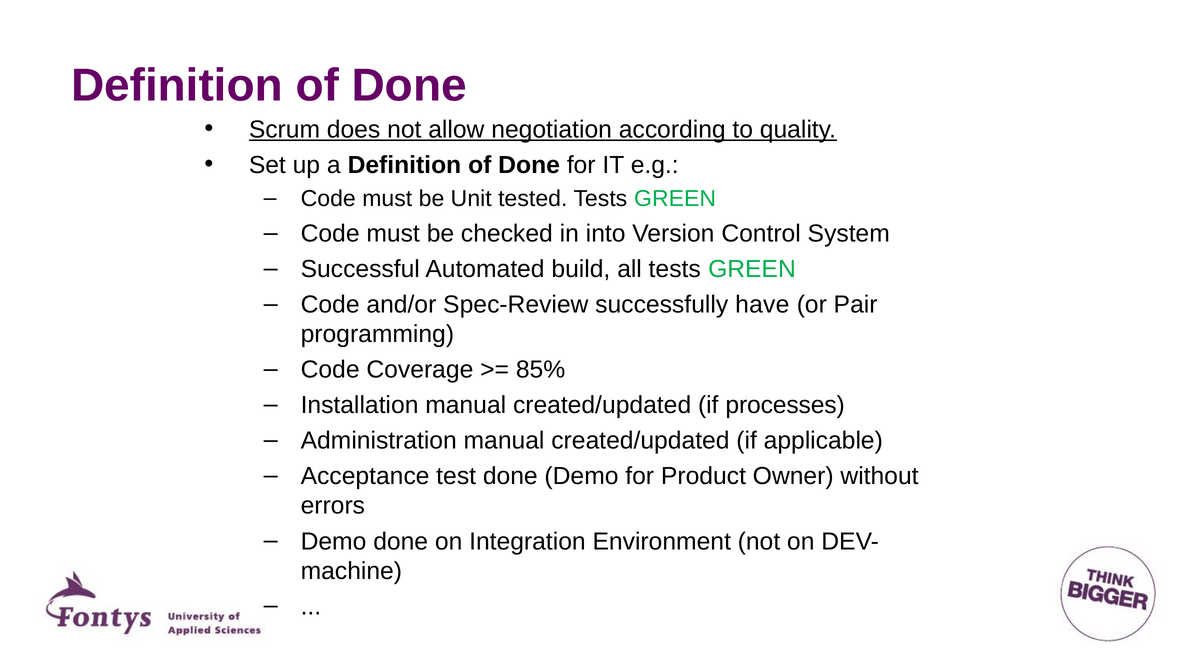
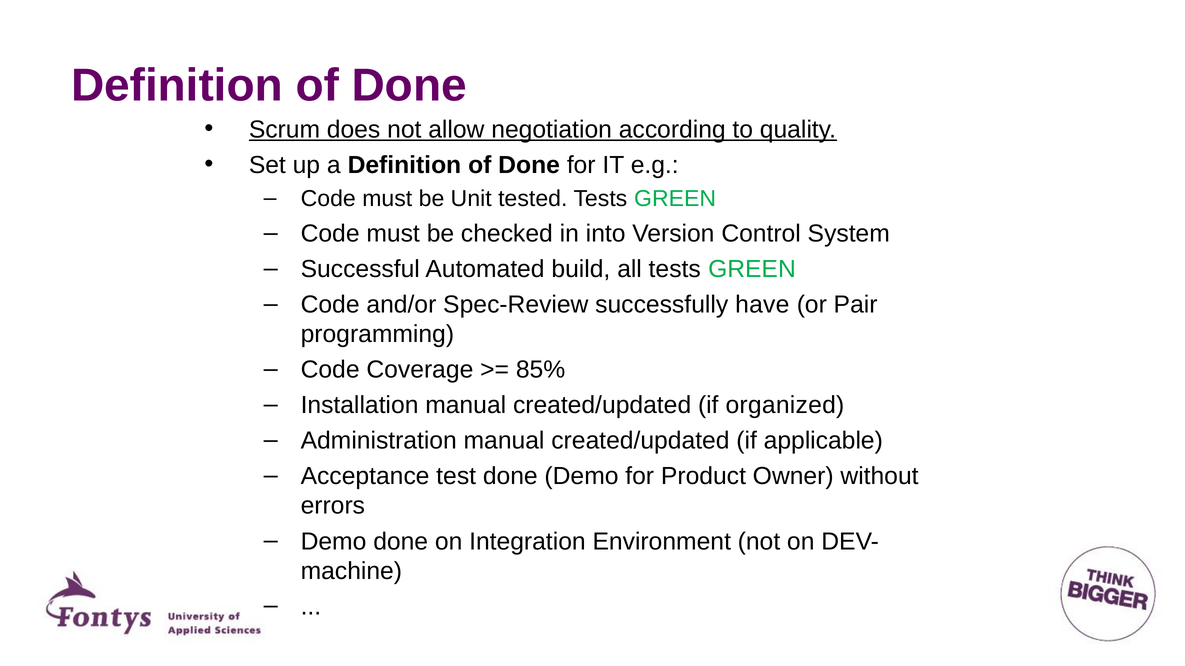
processes: processes -> organized
